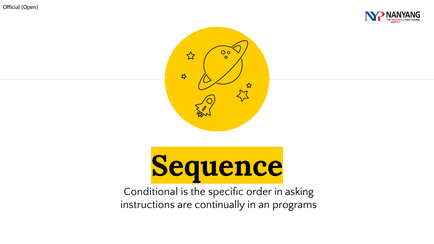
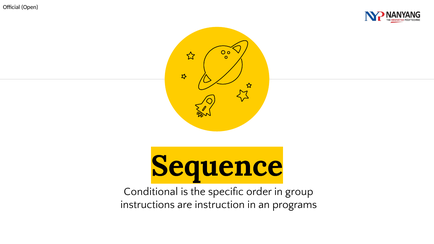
asking: asking -> group
continually: continually -> instruction
